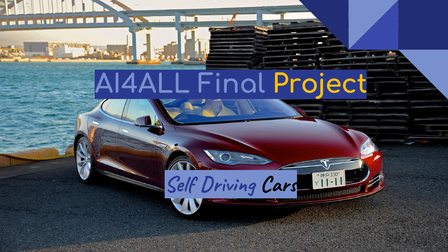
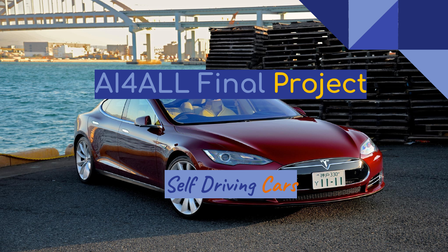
Cars colour: black -> orange
